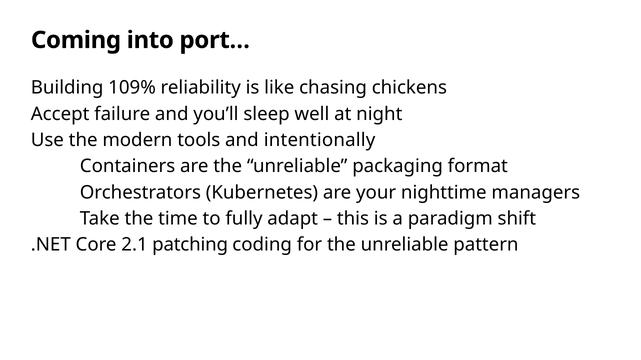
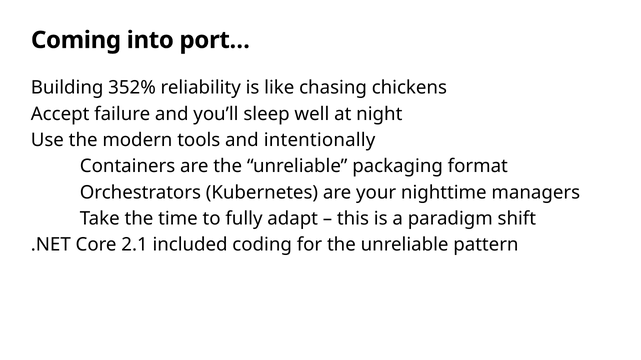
109%: 109% -> 352%
patching: patching -> included
